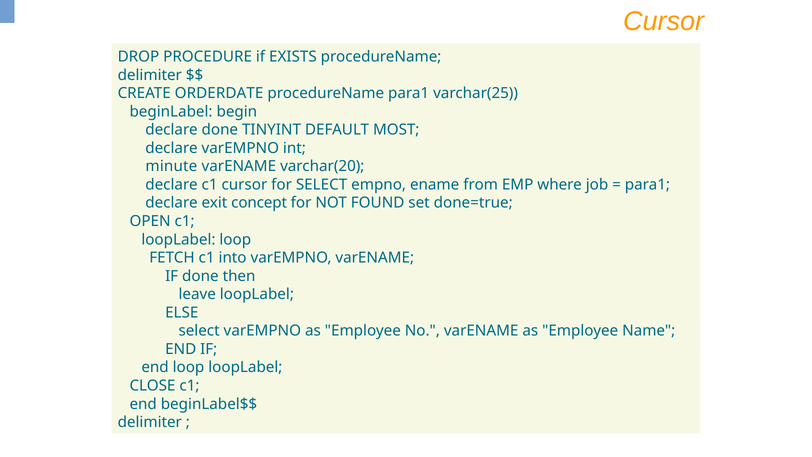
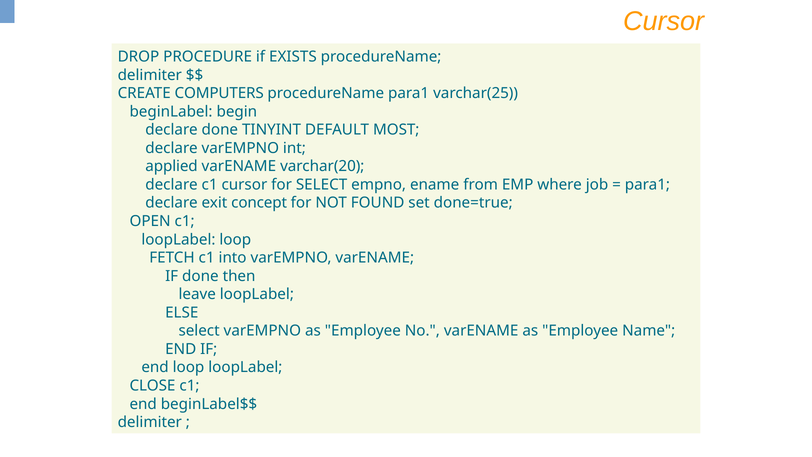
ORDERDATE: ORDERDATE -> COMPUTERS
minute: minute -> applied
